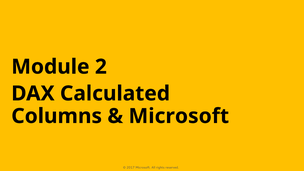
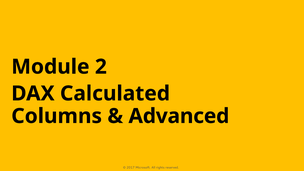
Microsoft at (179, 116): Microsoft -> Advanced
